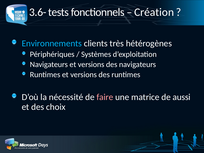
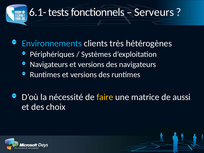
3.6-: 3.6- -> 6.1-
Création: Création -> Serveurs
faire colour: pink -> yellow
